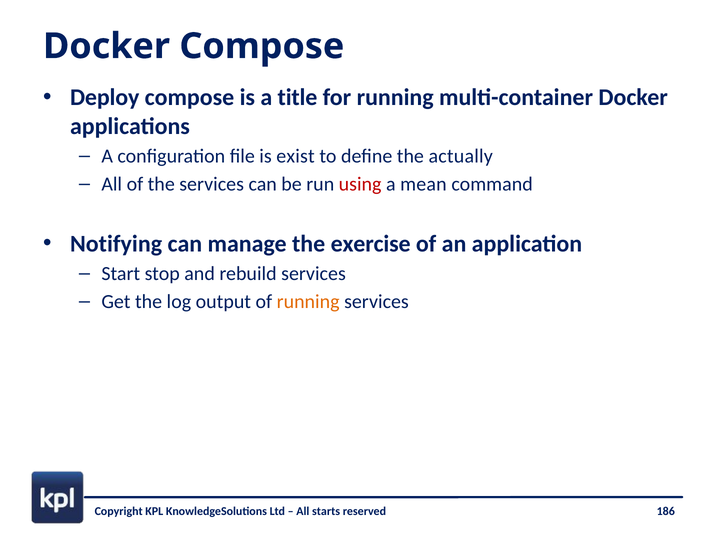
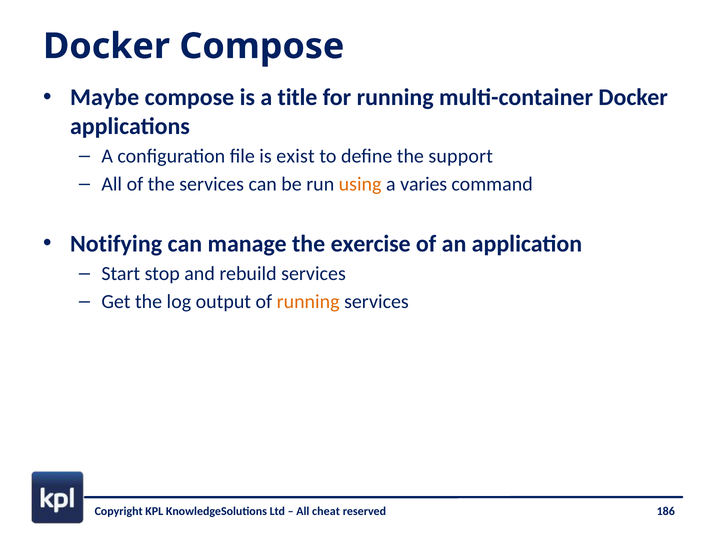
Deploy: Deploy -> Maybe
actually: actually -> support
using colour: red -> orange
mean: mean -> varies
starts: starts -> cheat
